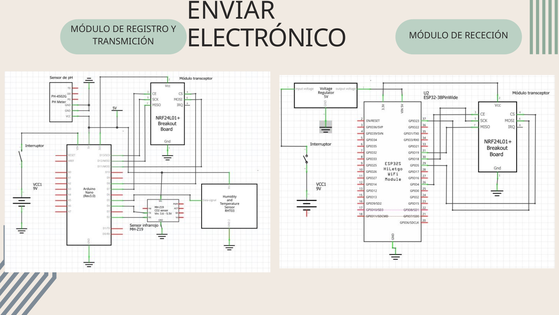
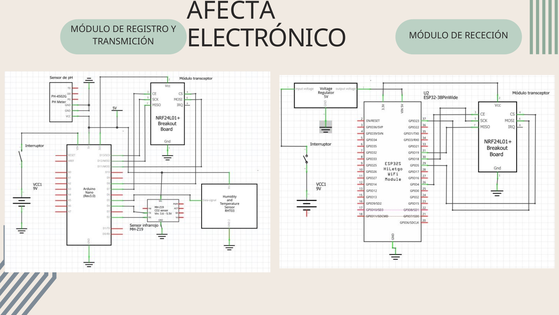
ENVIAR: ENVIAR -> AFECTA
